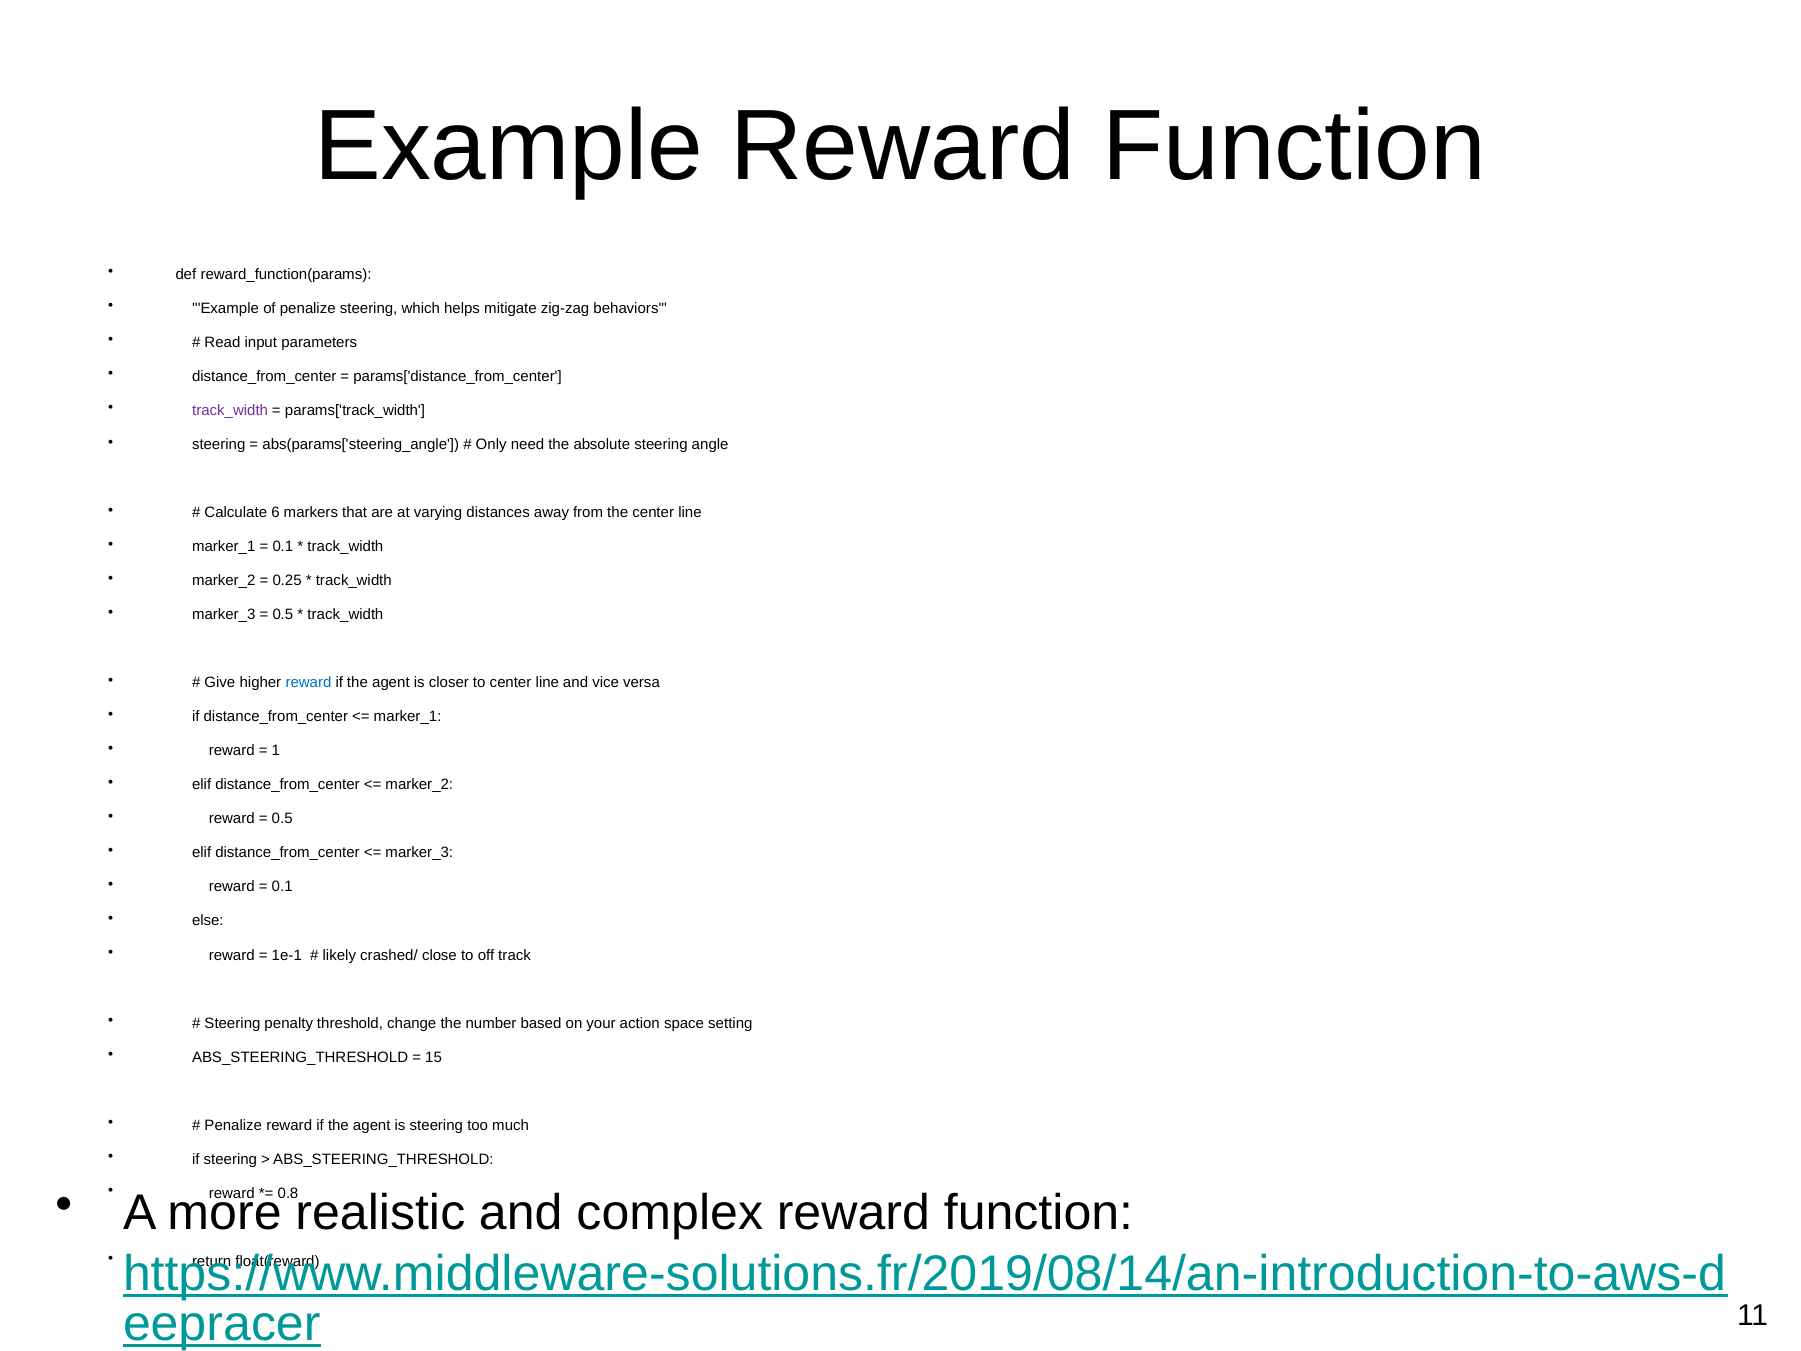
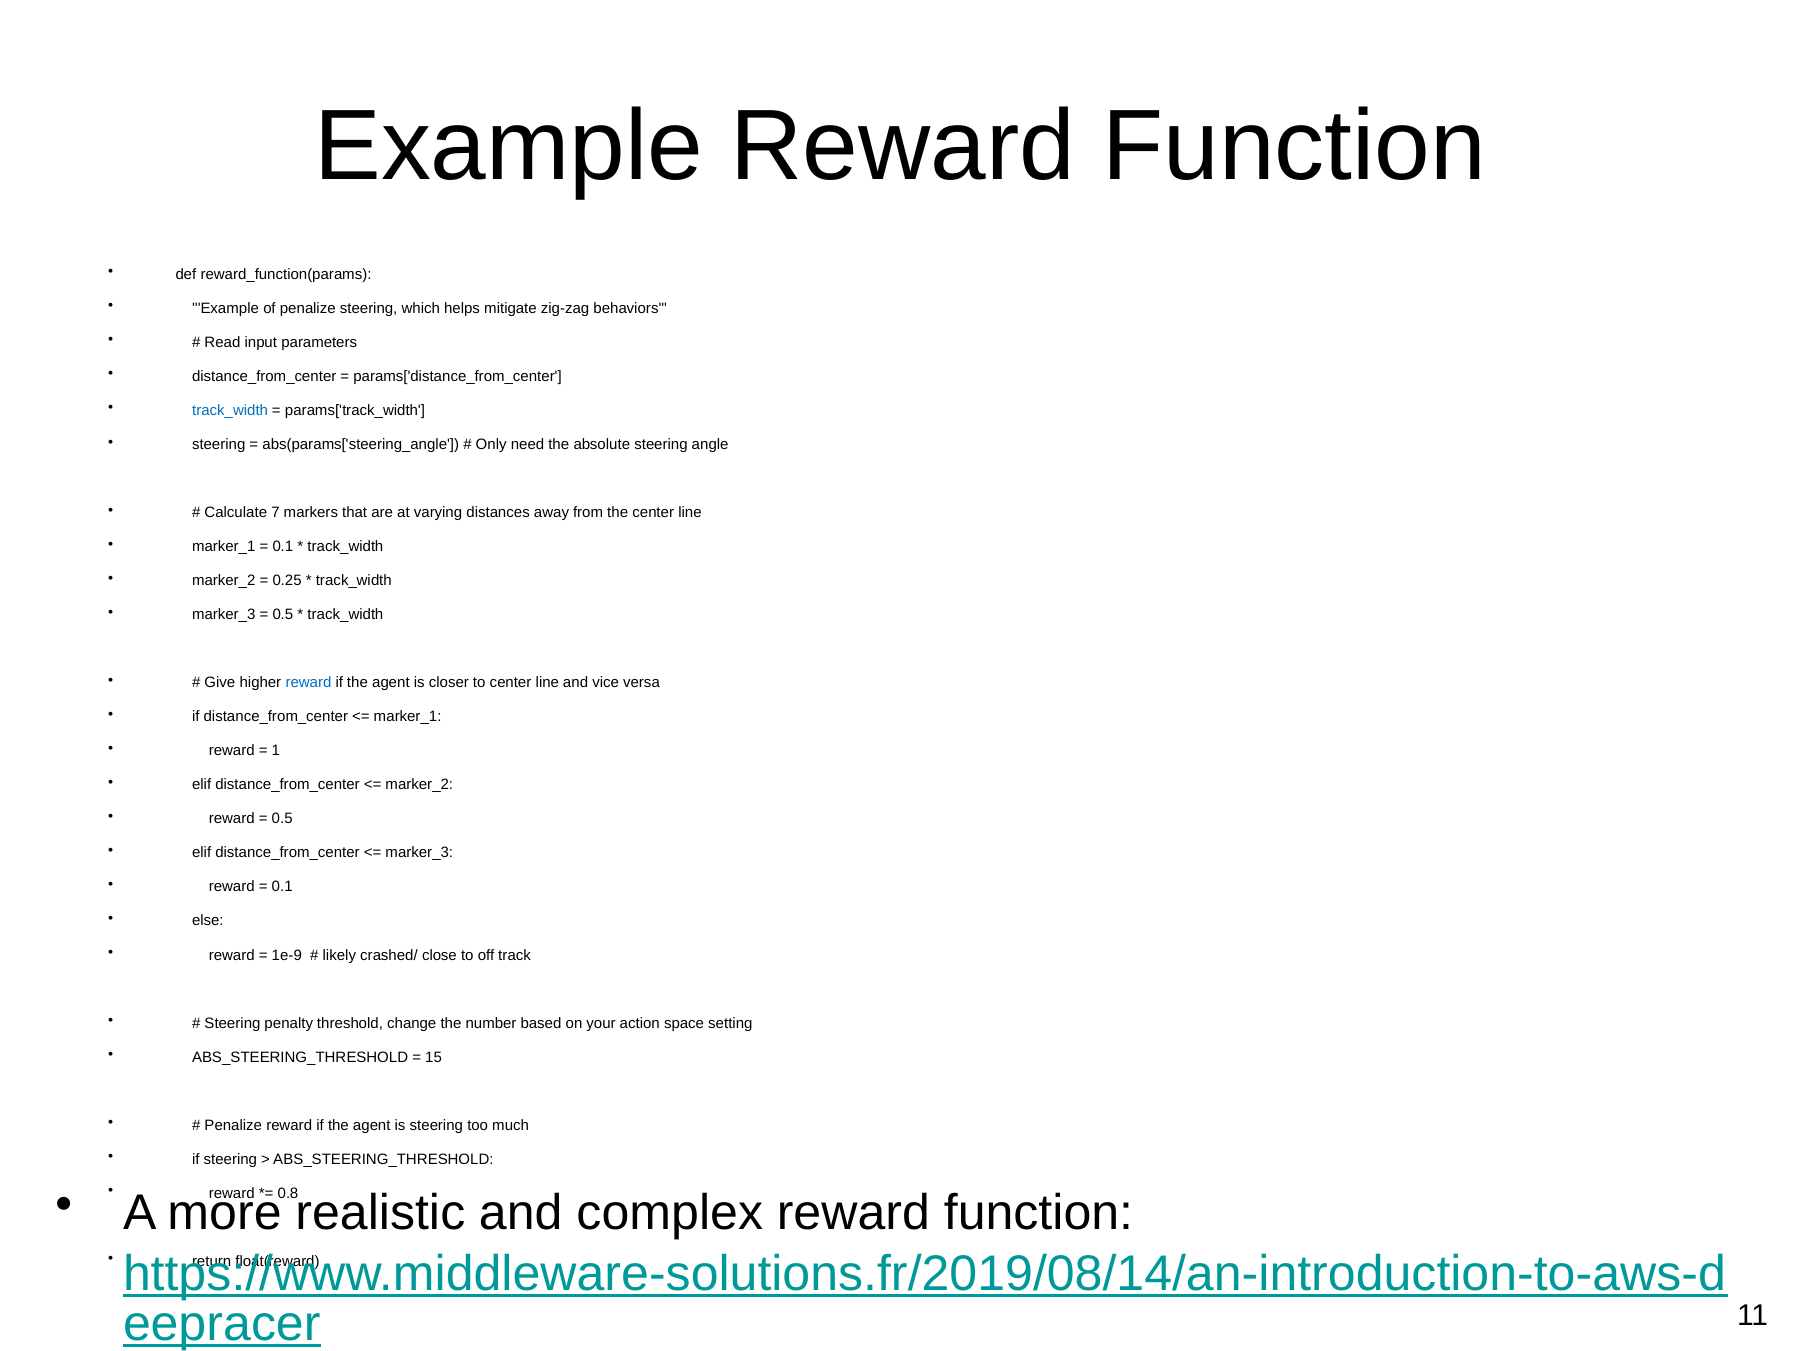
track_width at (230, 410) colour: purple -> blue
6: 6 -> 7
1e-1: 1e-1 -> 1e-9
